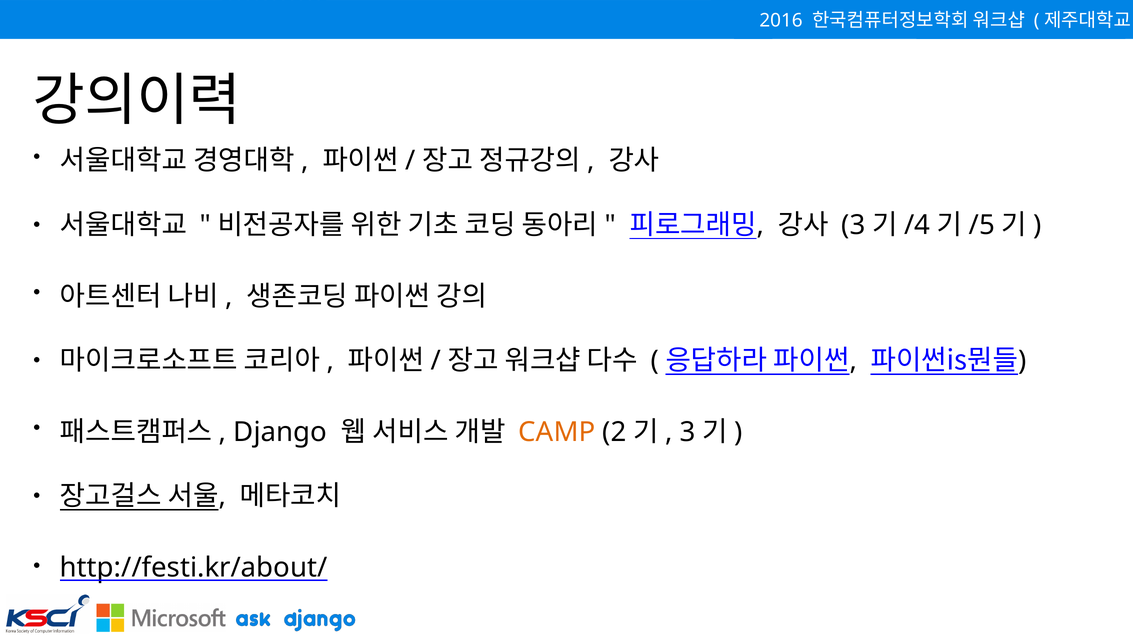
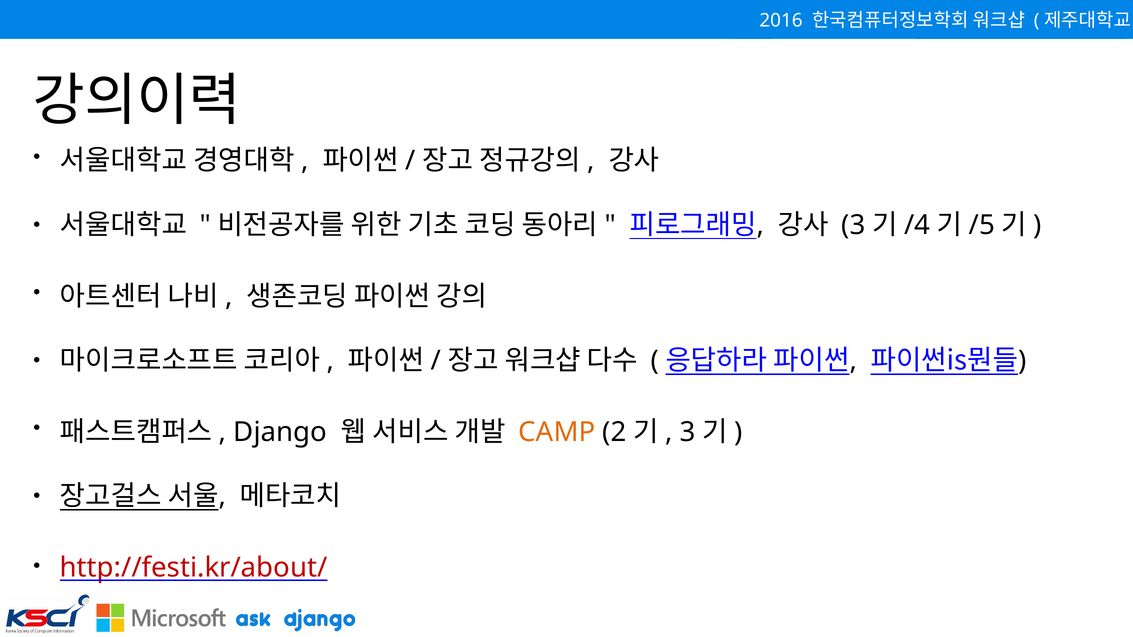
http://festi.kr/about/ colour: black -> red
